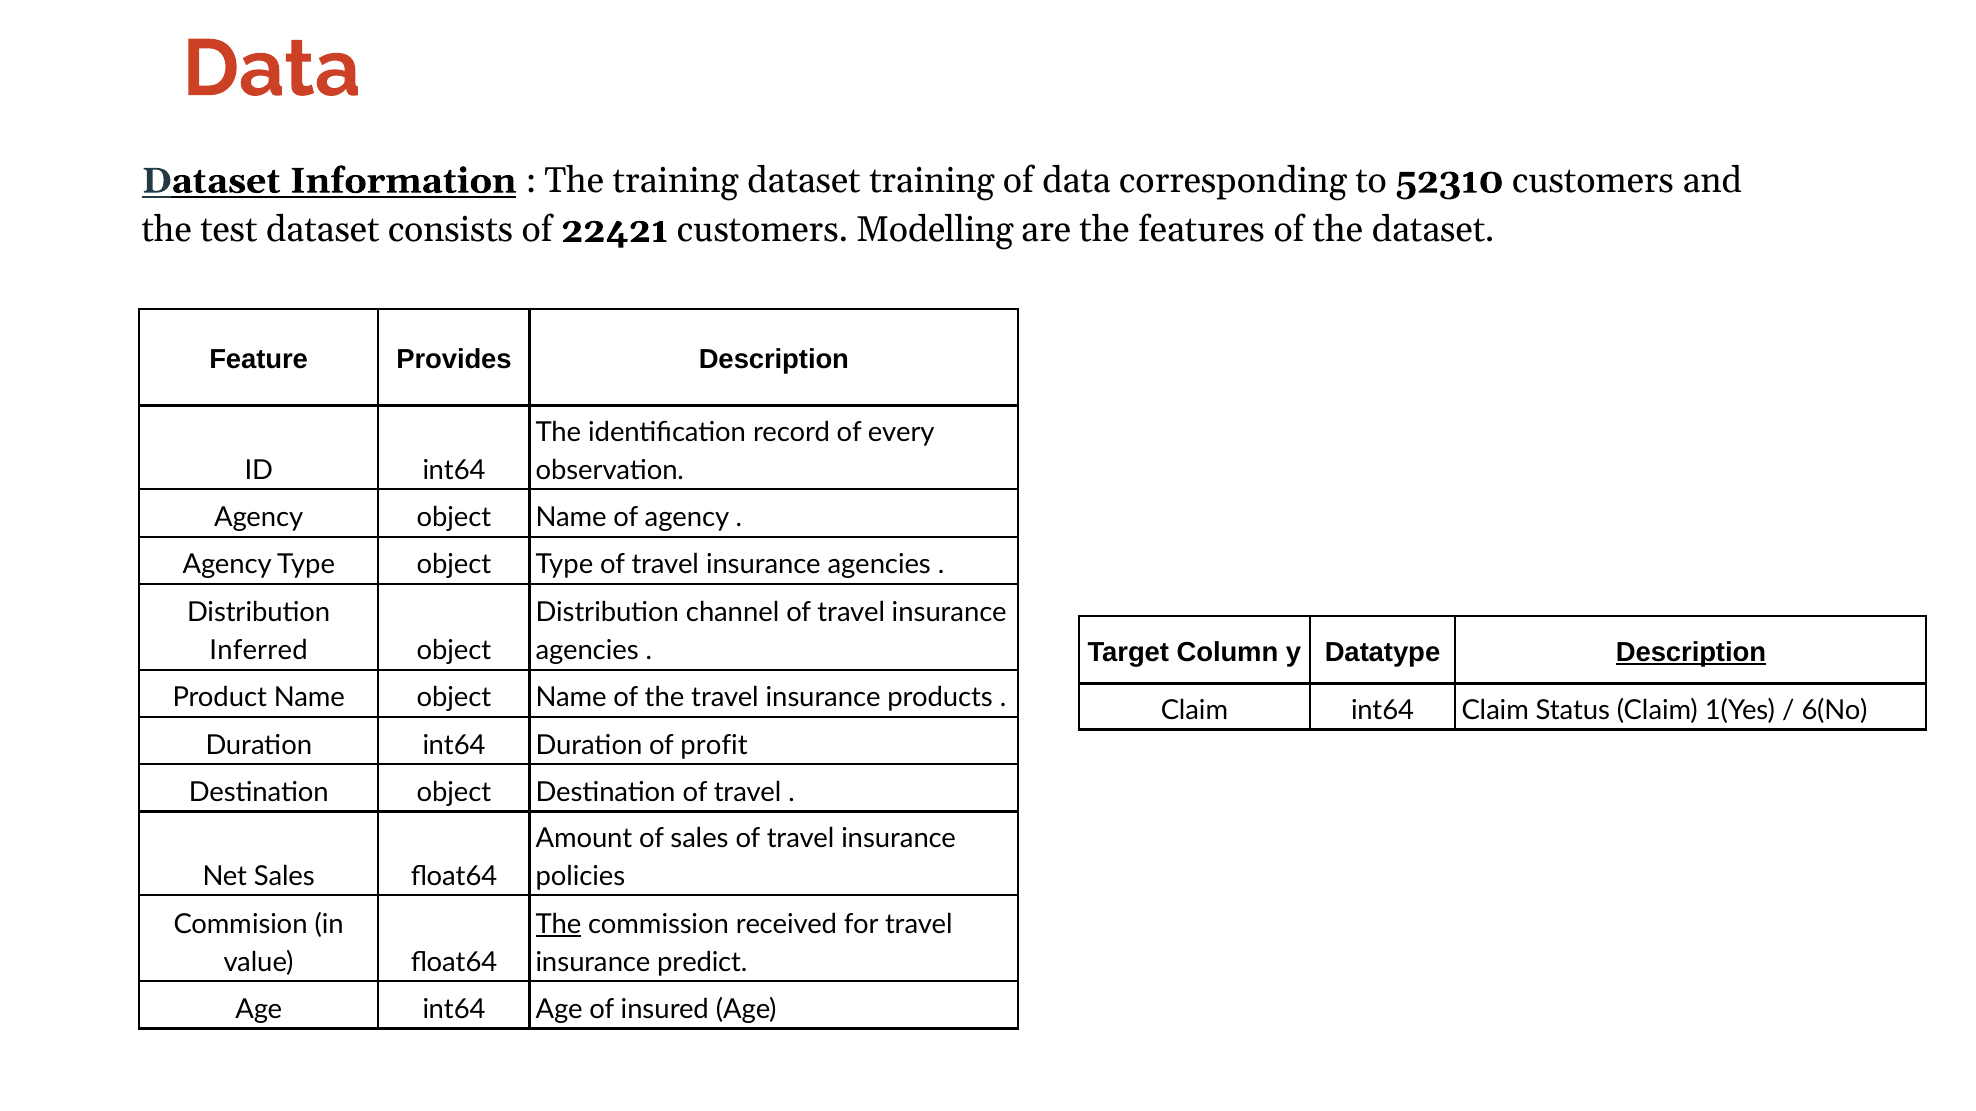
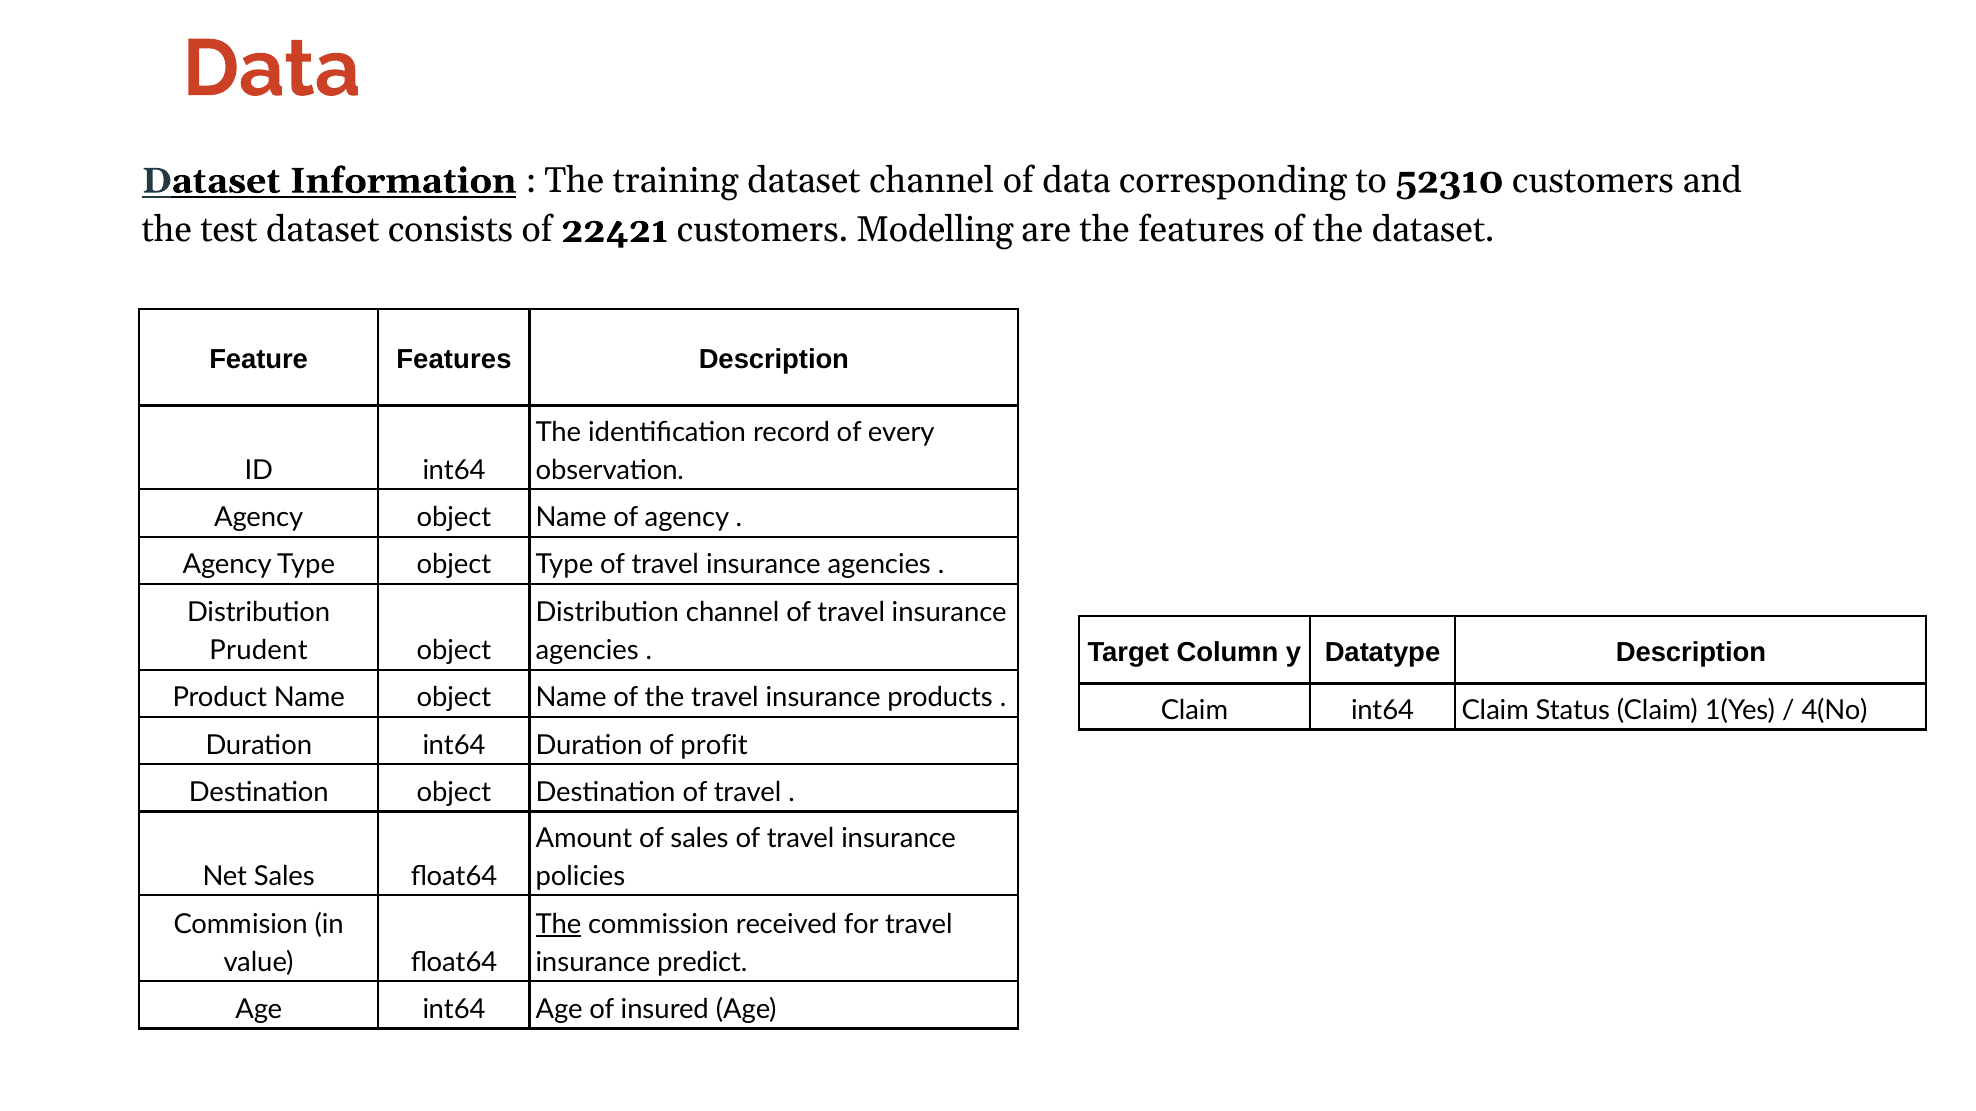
dataset training: training -> channel
Feature Provides: Provides -> Features
Description at (1691, 653) underline: present -> none
Inferred: Inferred -> Prudent
6(No: 6(No -> 4(No
